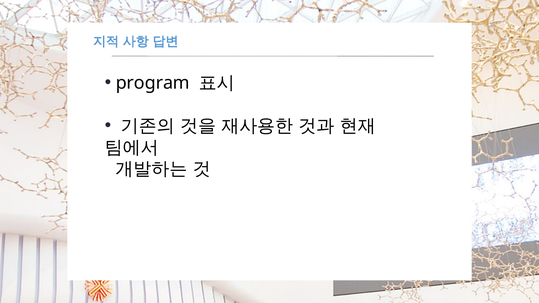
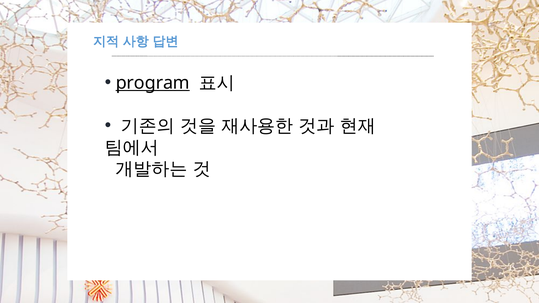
program underline: none -> present
